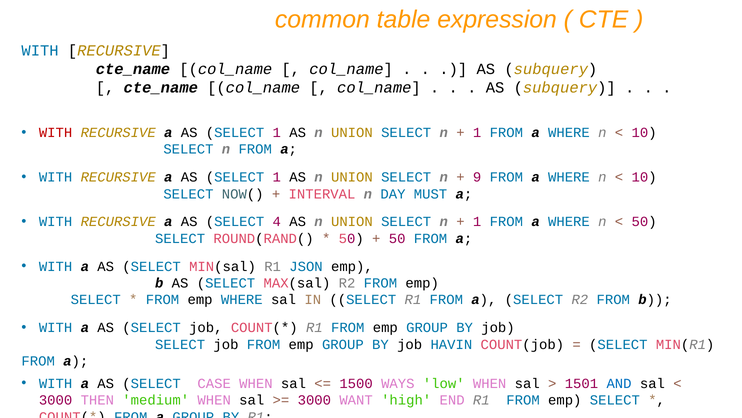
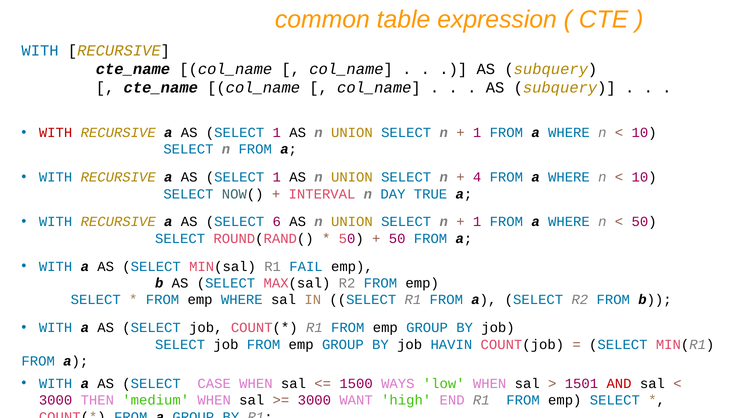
9: 9 -> 4
MUST: MUST -> TRUE
4: 4 -> 6
JSON: JSON -> FAIL
AND colour: blue -> red
